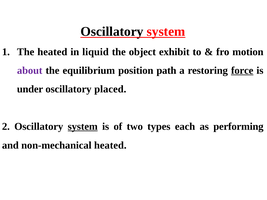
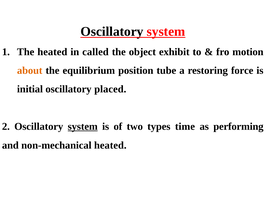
liquid: liquid -> called
about colour: purple -> orange
path: path -> tube
force underline: present -> none
under: under -> initial
each: each -> time
